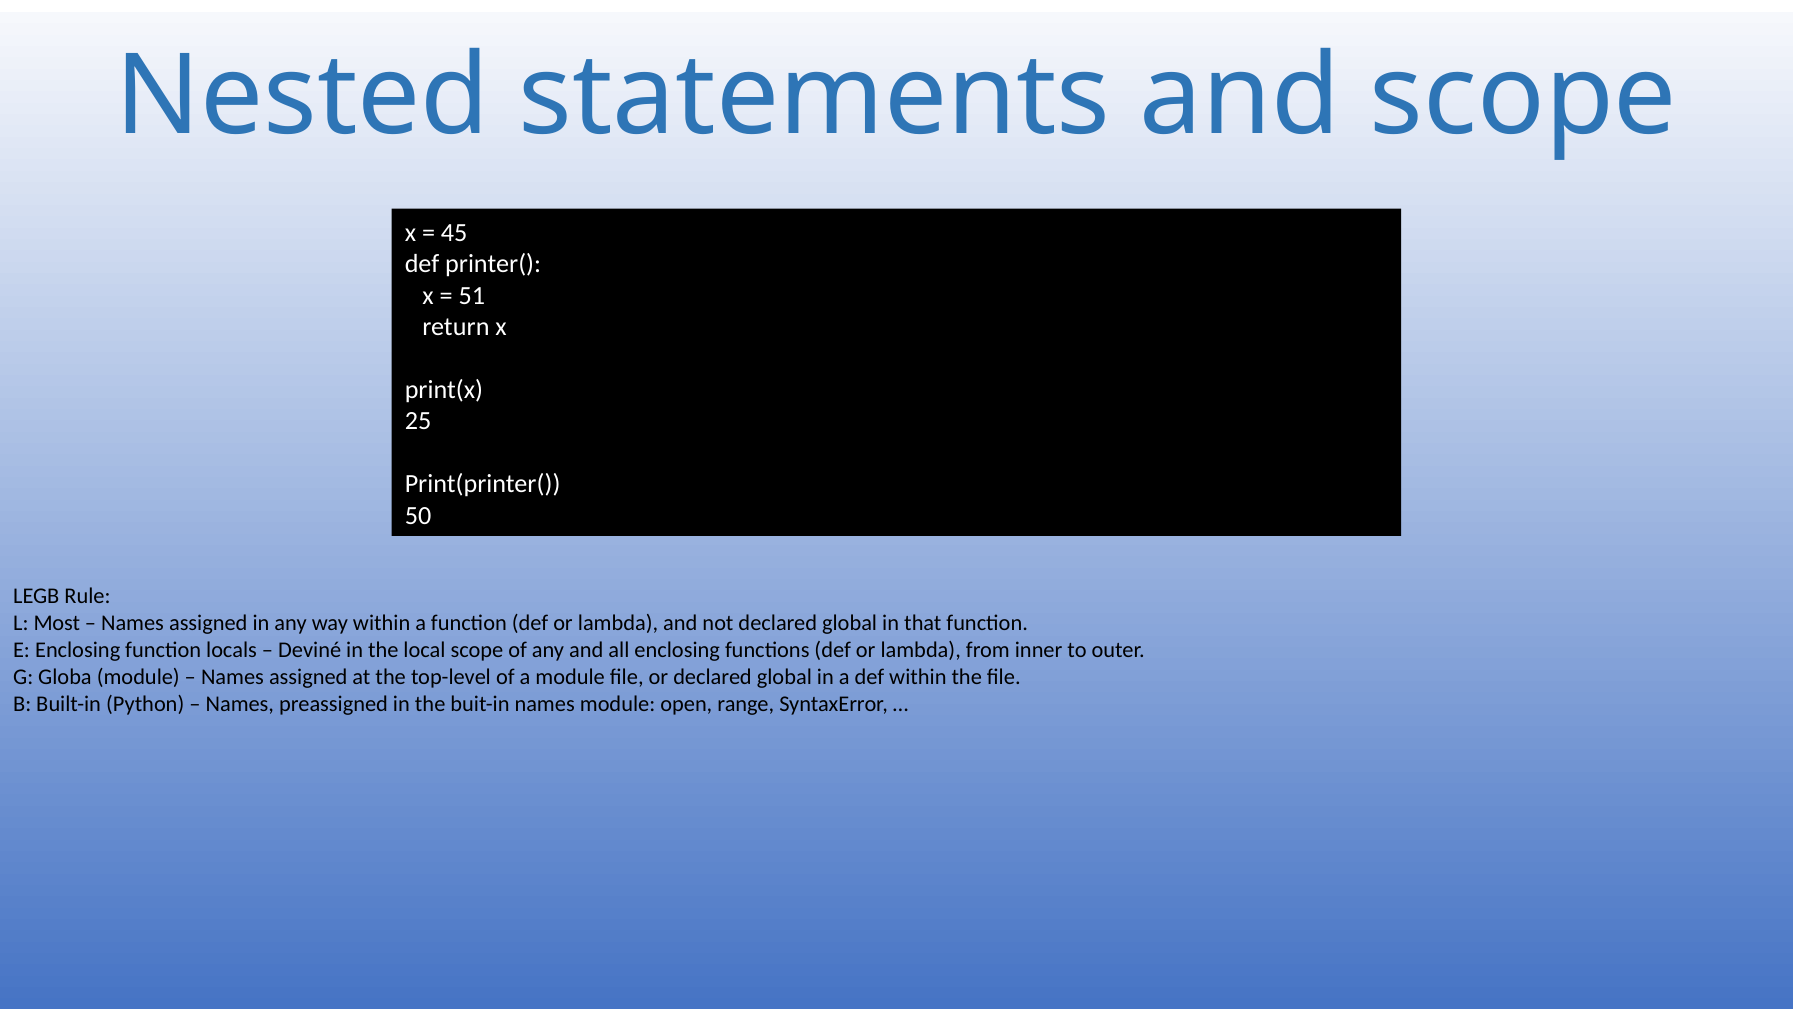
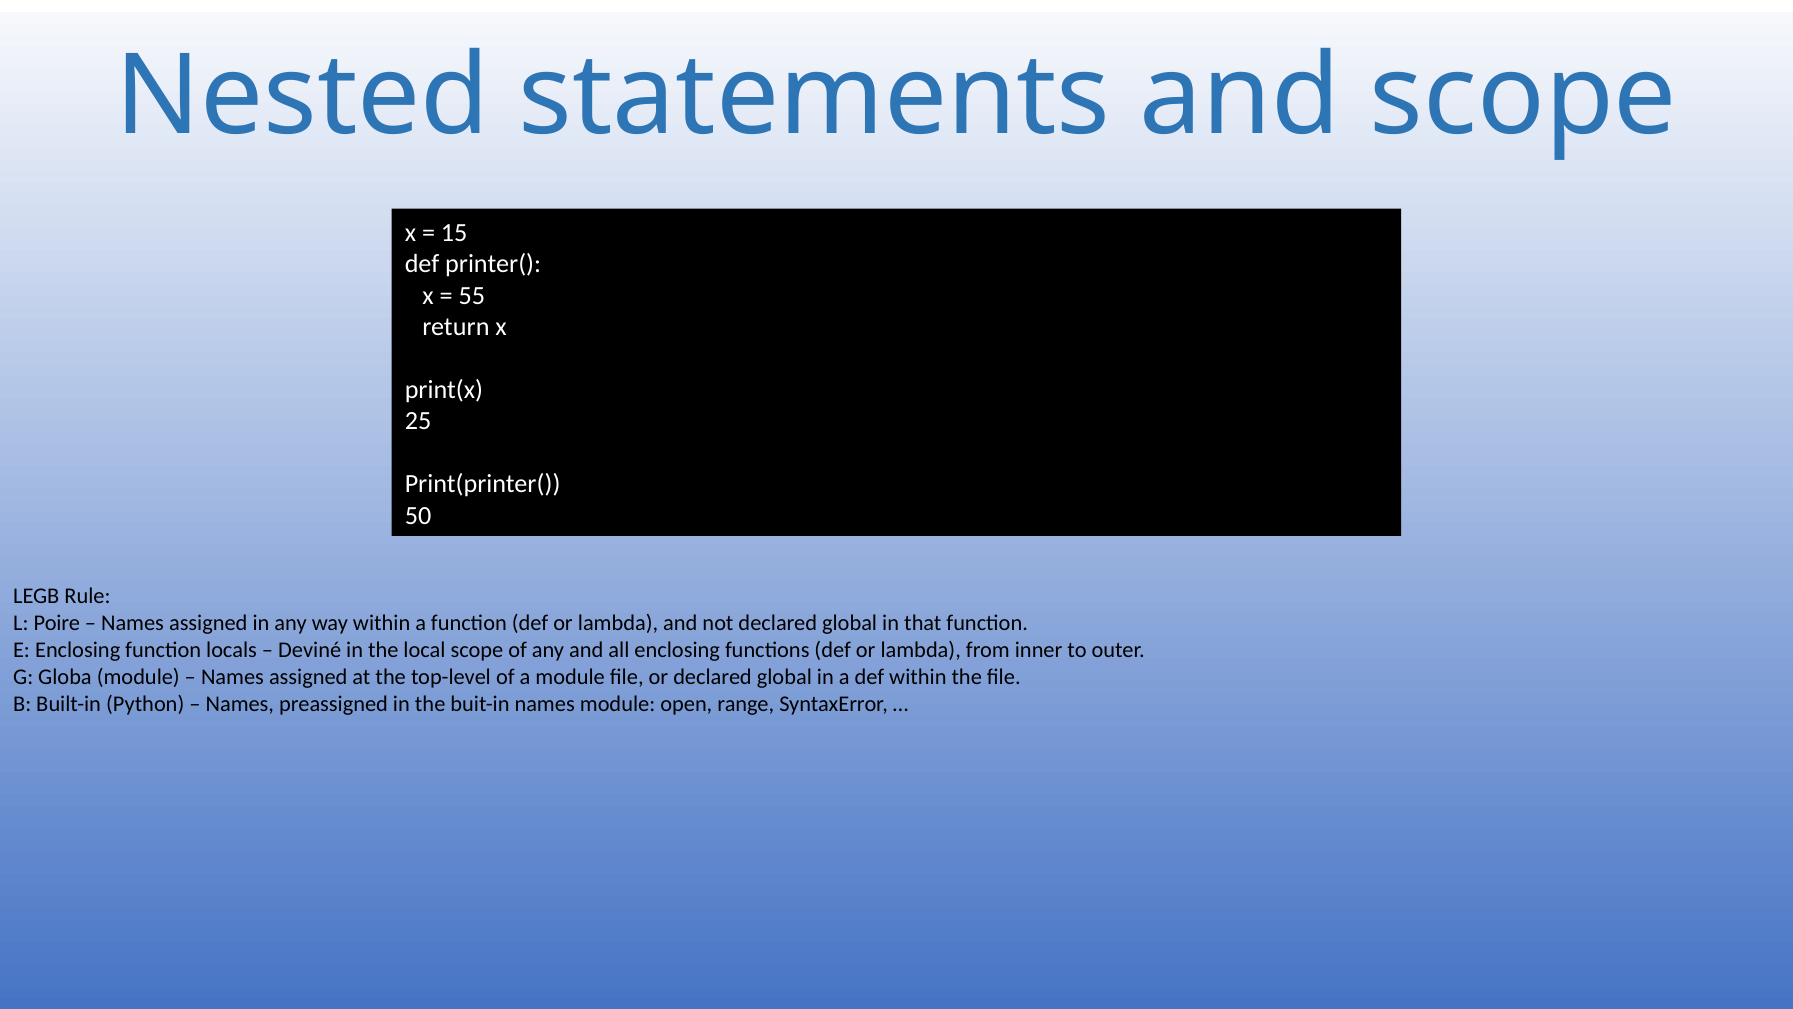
45: 45 -> 15
51: 51 -> 55
Most: Most -> Poire
